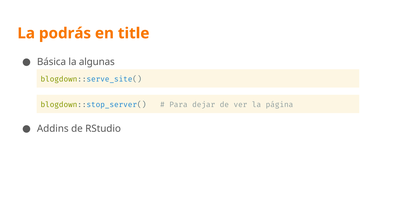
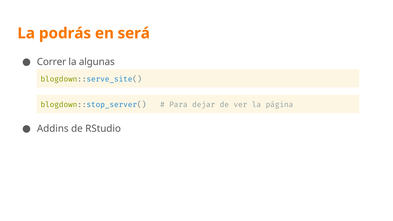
title: title -> será
Básica: Básica -> Correr
